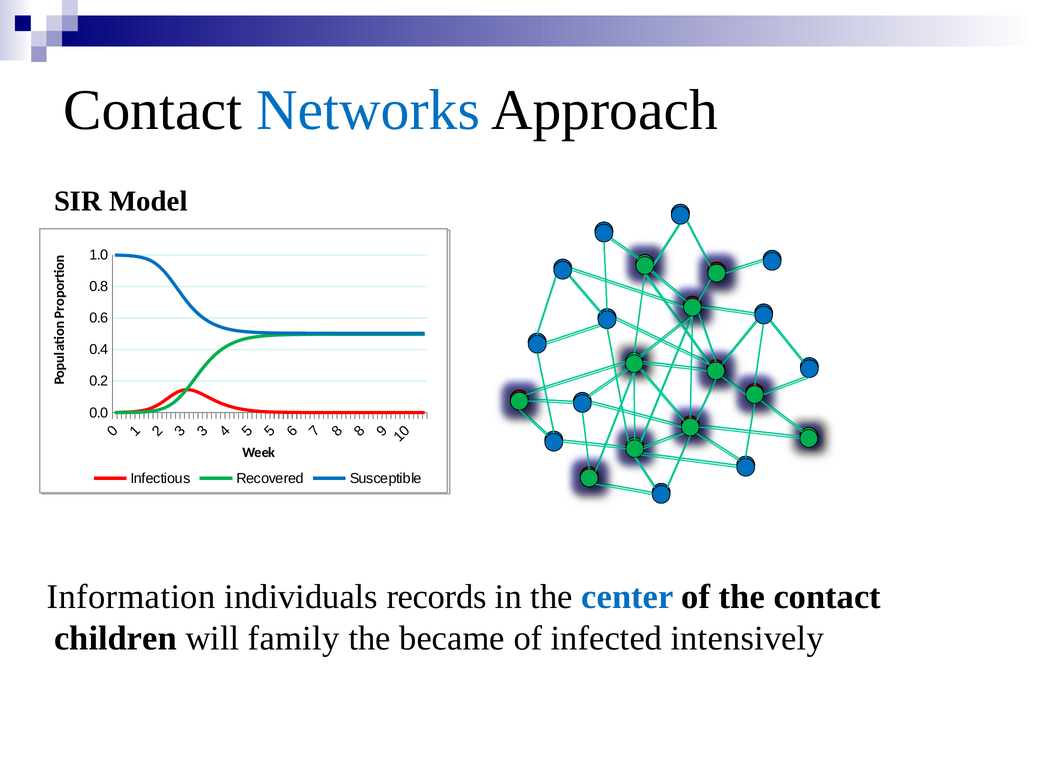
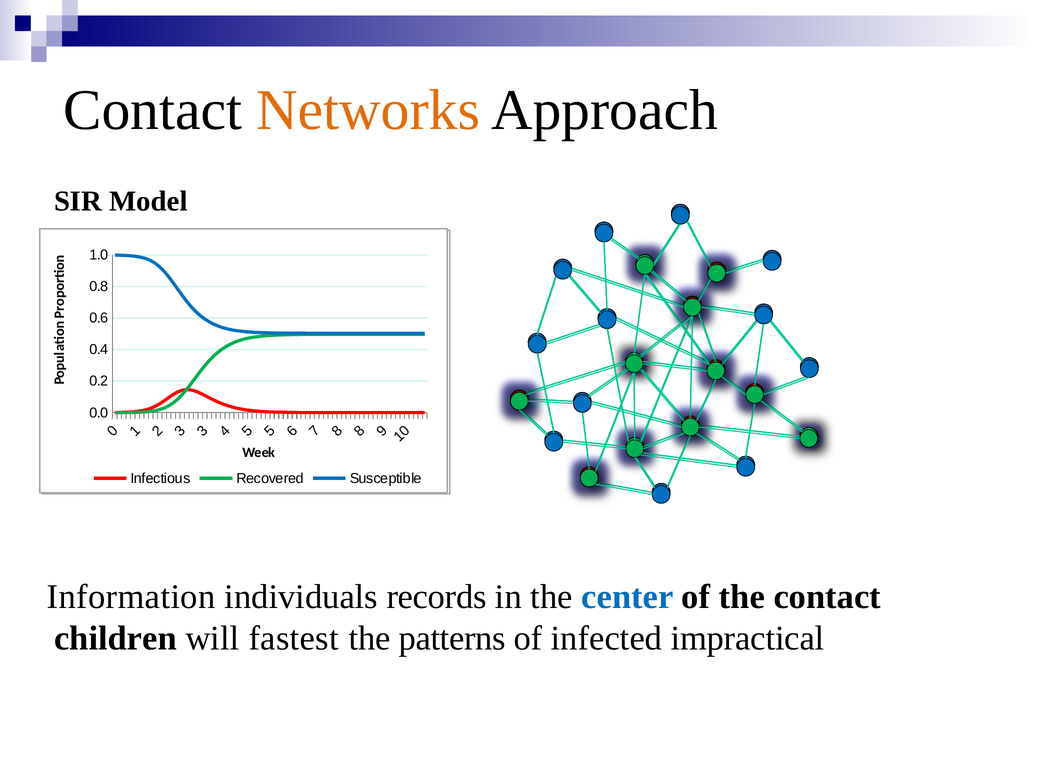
Networks colour: blue -> orange
family: family -> fastest
became: became -> patterns
intensively: intensively -> impractical
